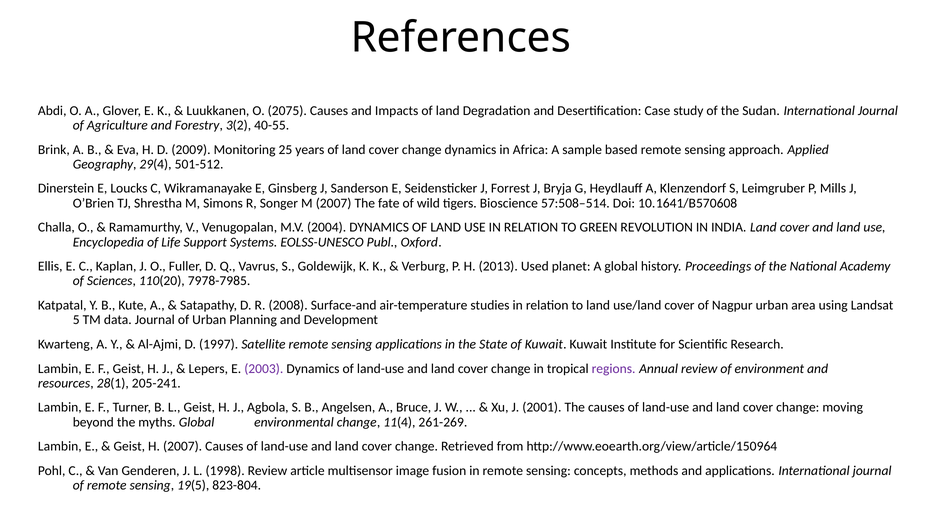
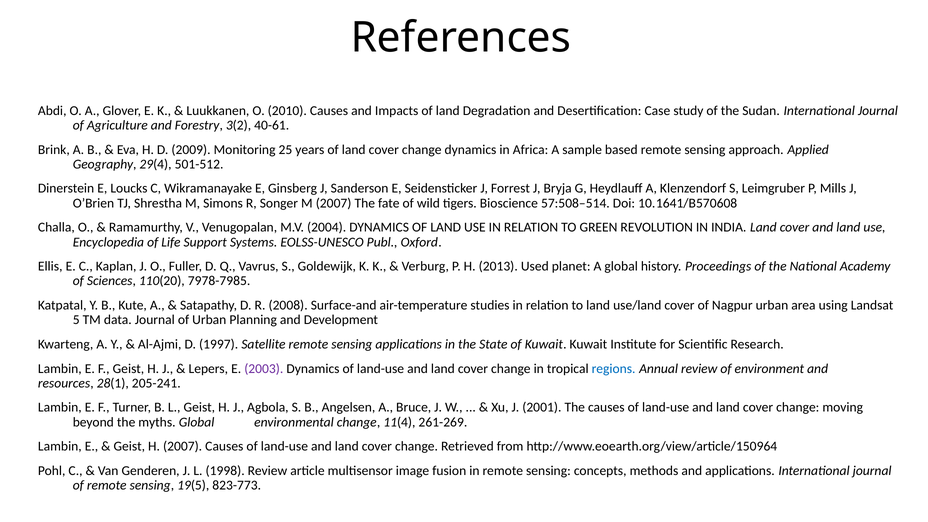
2075: 2075 -> 2010
40-55: 40-55 -> 40-61
regions colour: purple -> blue
823-804: 823-804 -> 823-773
